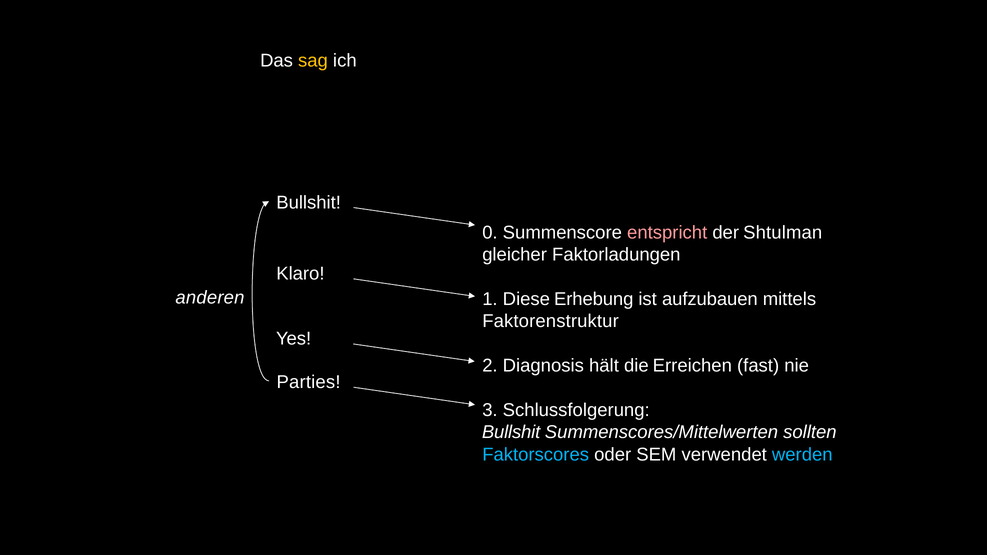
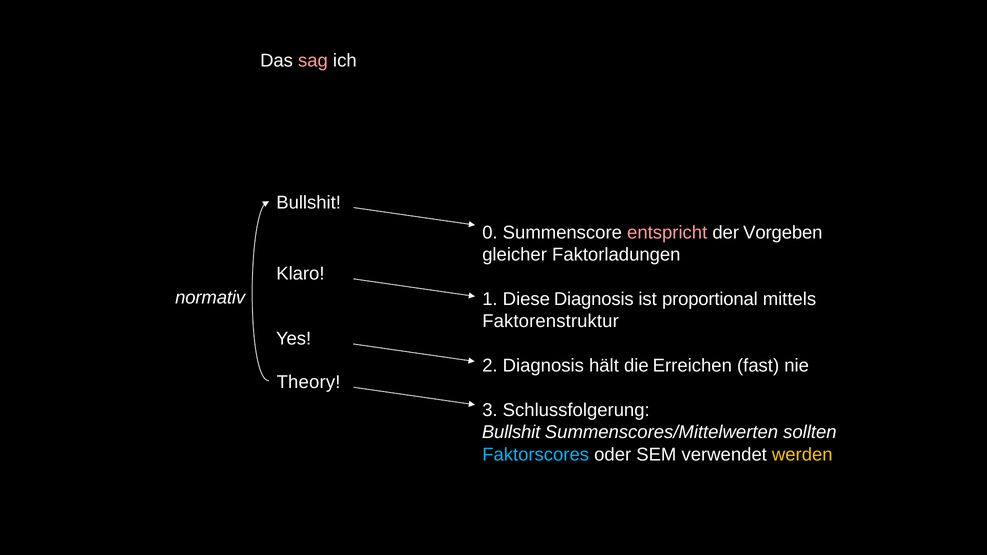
sag colour: yellow -> pink
Shtulman: Shtulman -> Vorgeben
anderen: anderen -> normativ
Diese Erhebung: Erhebung -> Diagnosis
aufzubauen: aufzubauen -> proportional
Parties: Parties -> Theory
werden colour: light blue -> yellow
